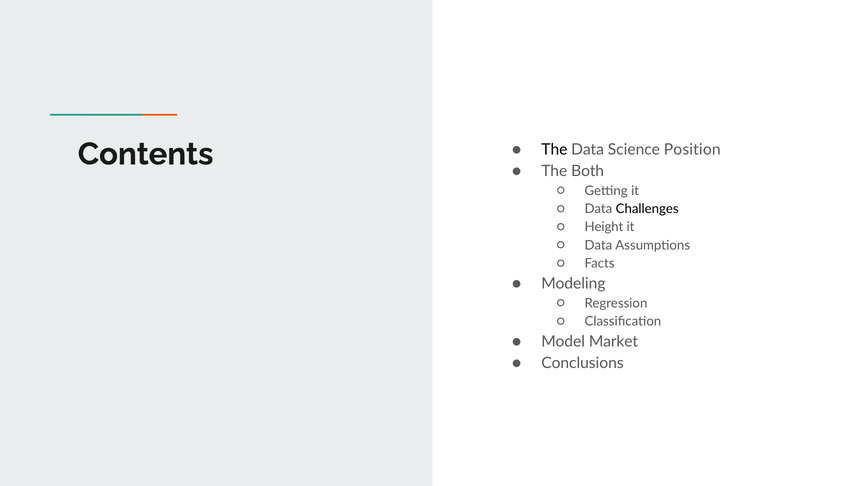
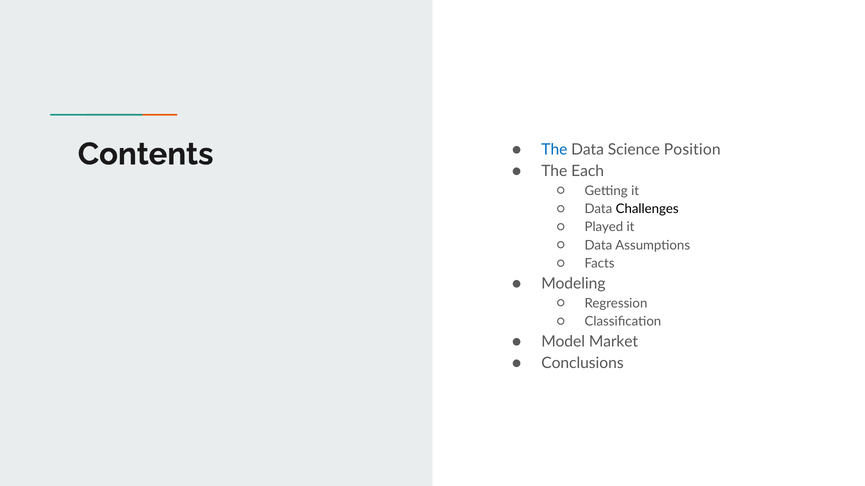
The at (554, 150) colour: black -> blue
Both: Both -> Each
Height: Height -> Played
